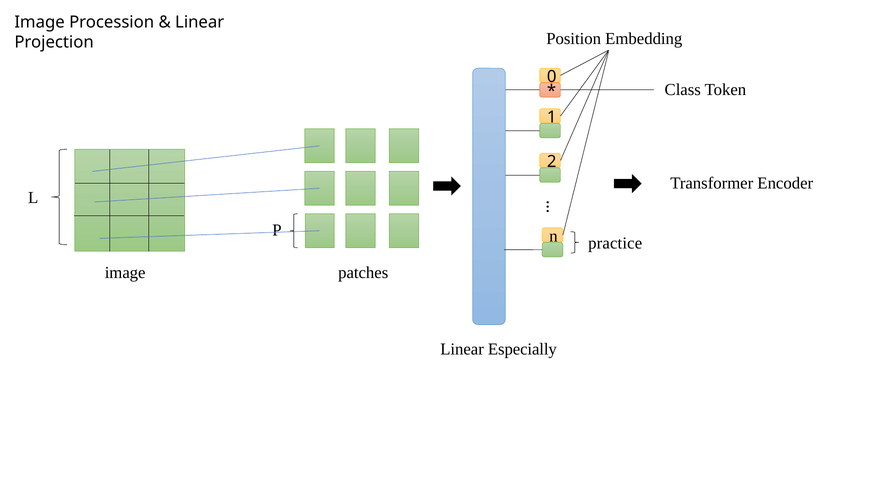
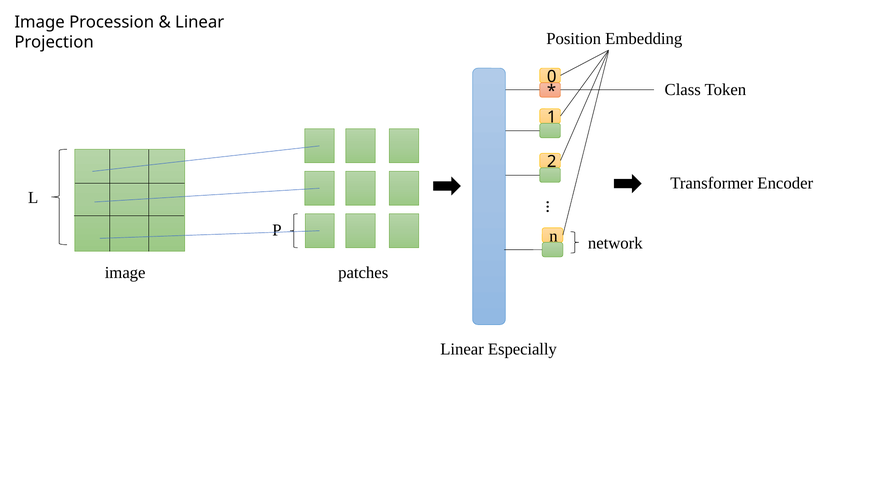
practice: practice -> network
